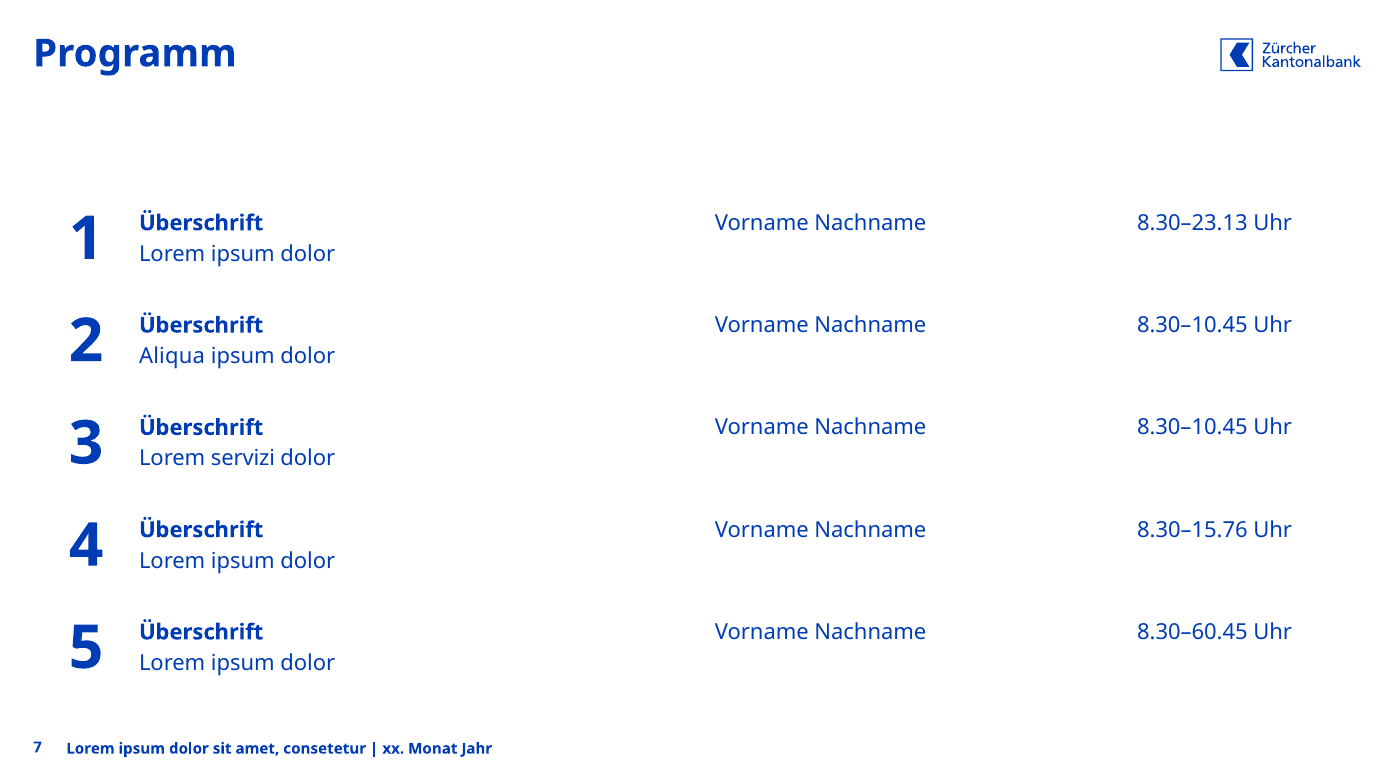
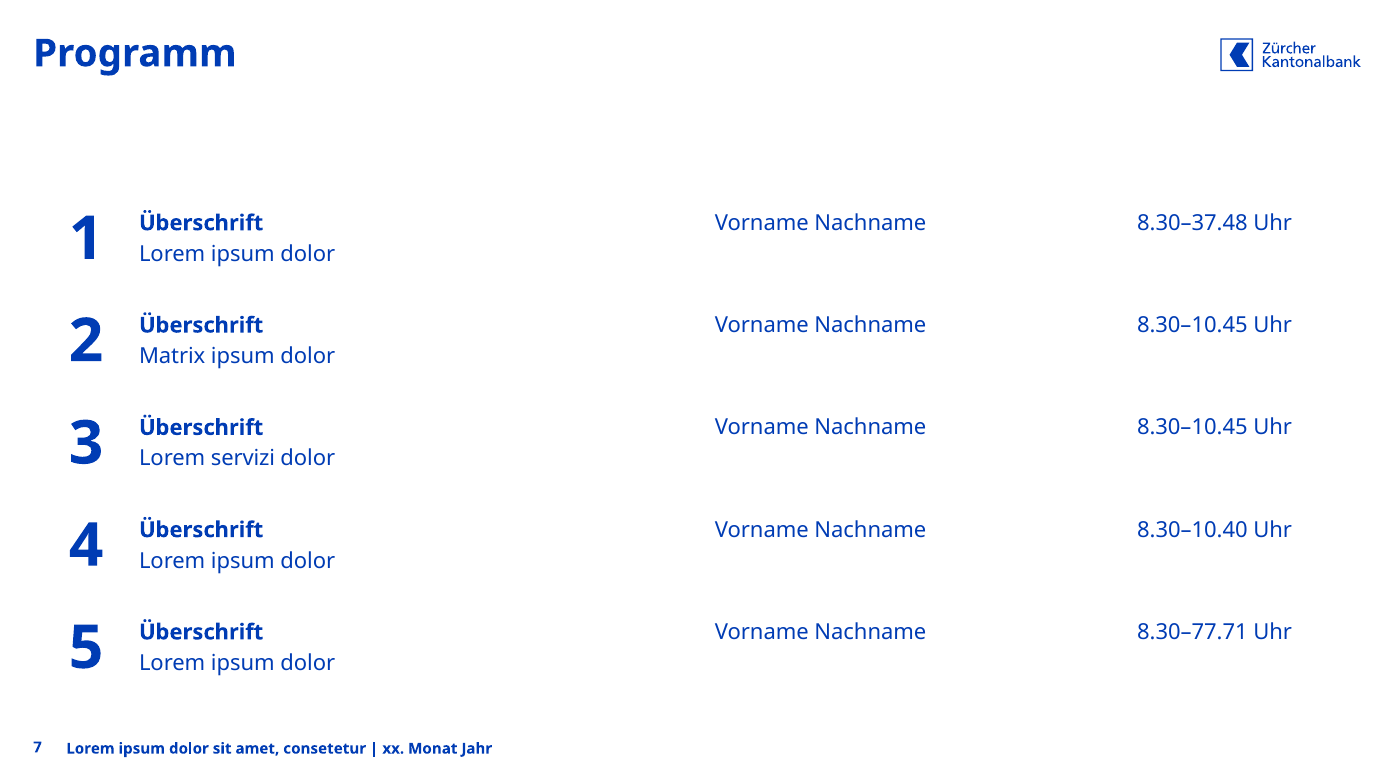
8.30–23.13: 8.30–23.13 -> 8.30–37.48
Aliqua: Aliqua -> Matrix
8.30–15.76: 8.30–15.76 -> 8.30–10.40
8.30–60.45: 8.30–60.45 -> 8.30–77.71
